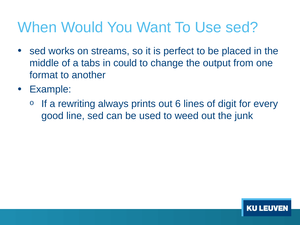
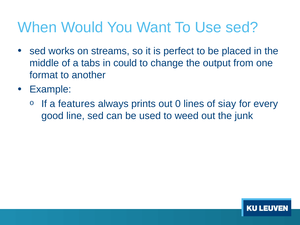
rewriting: rewriting -> features
6: 6 -> 0
digit: digit -> siay
